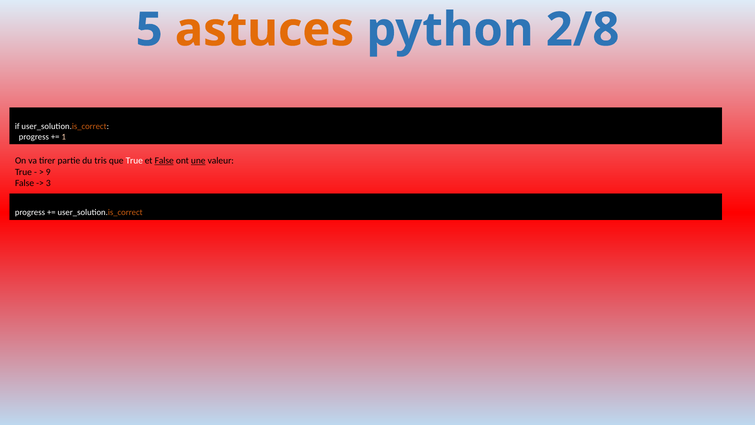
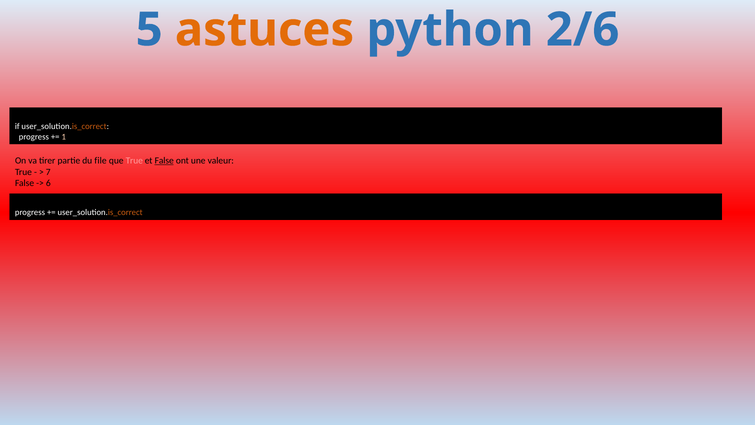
2/8: 2/8 -> 2/6
tris: tris -> file
True at (134, 160) colour: white -> pink
une underline: present -> none
9: 9 -> 7
3: 3 -> 6
